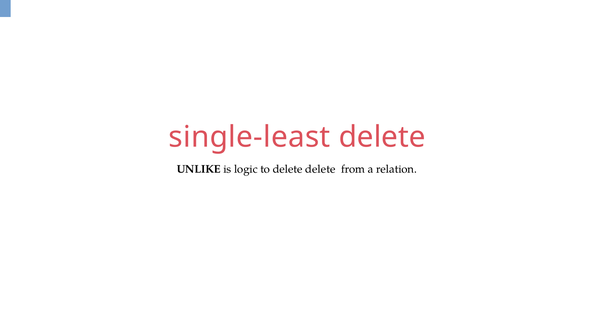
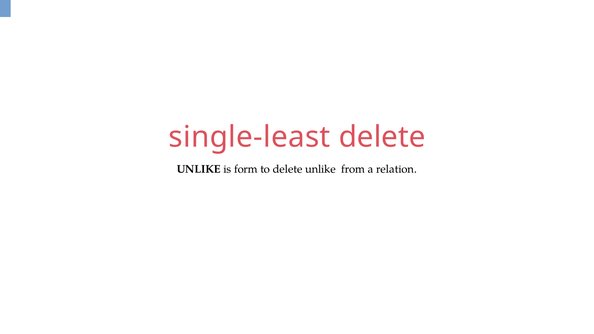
logic: logic -> form
to delete delete: delete -> unlike
